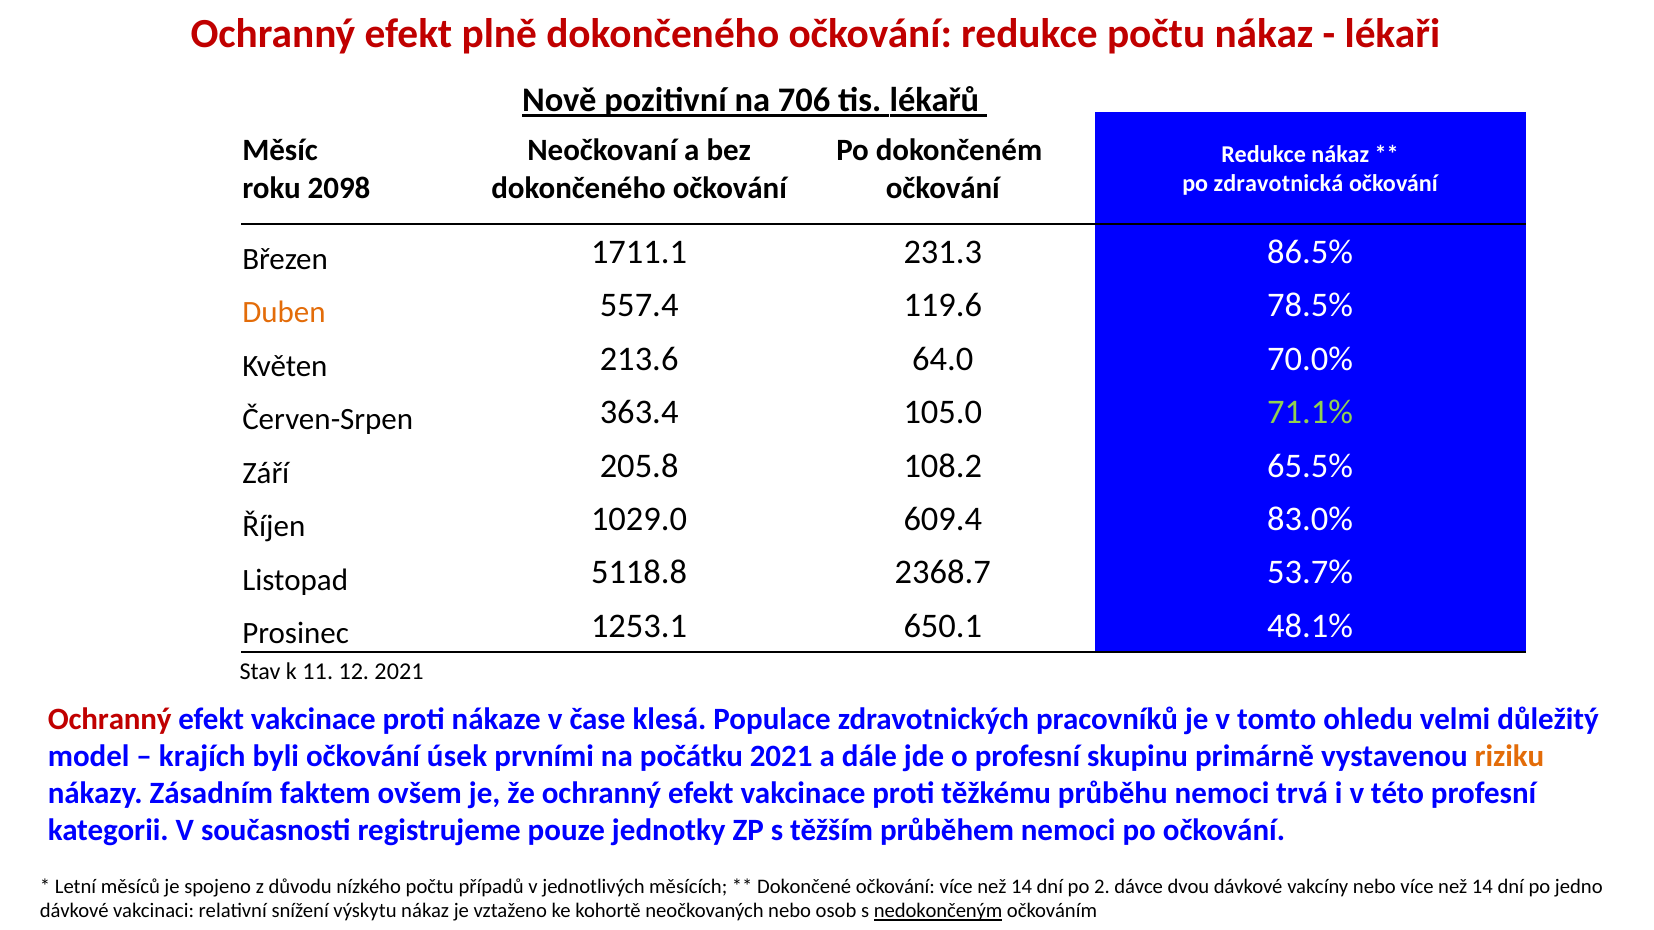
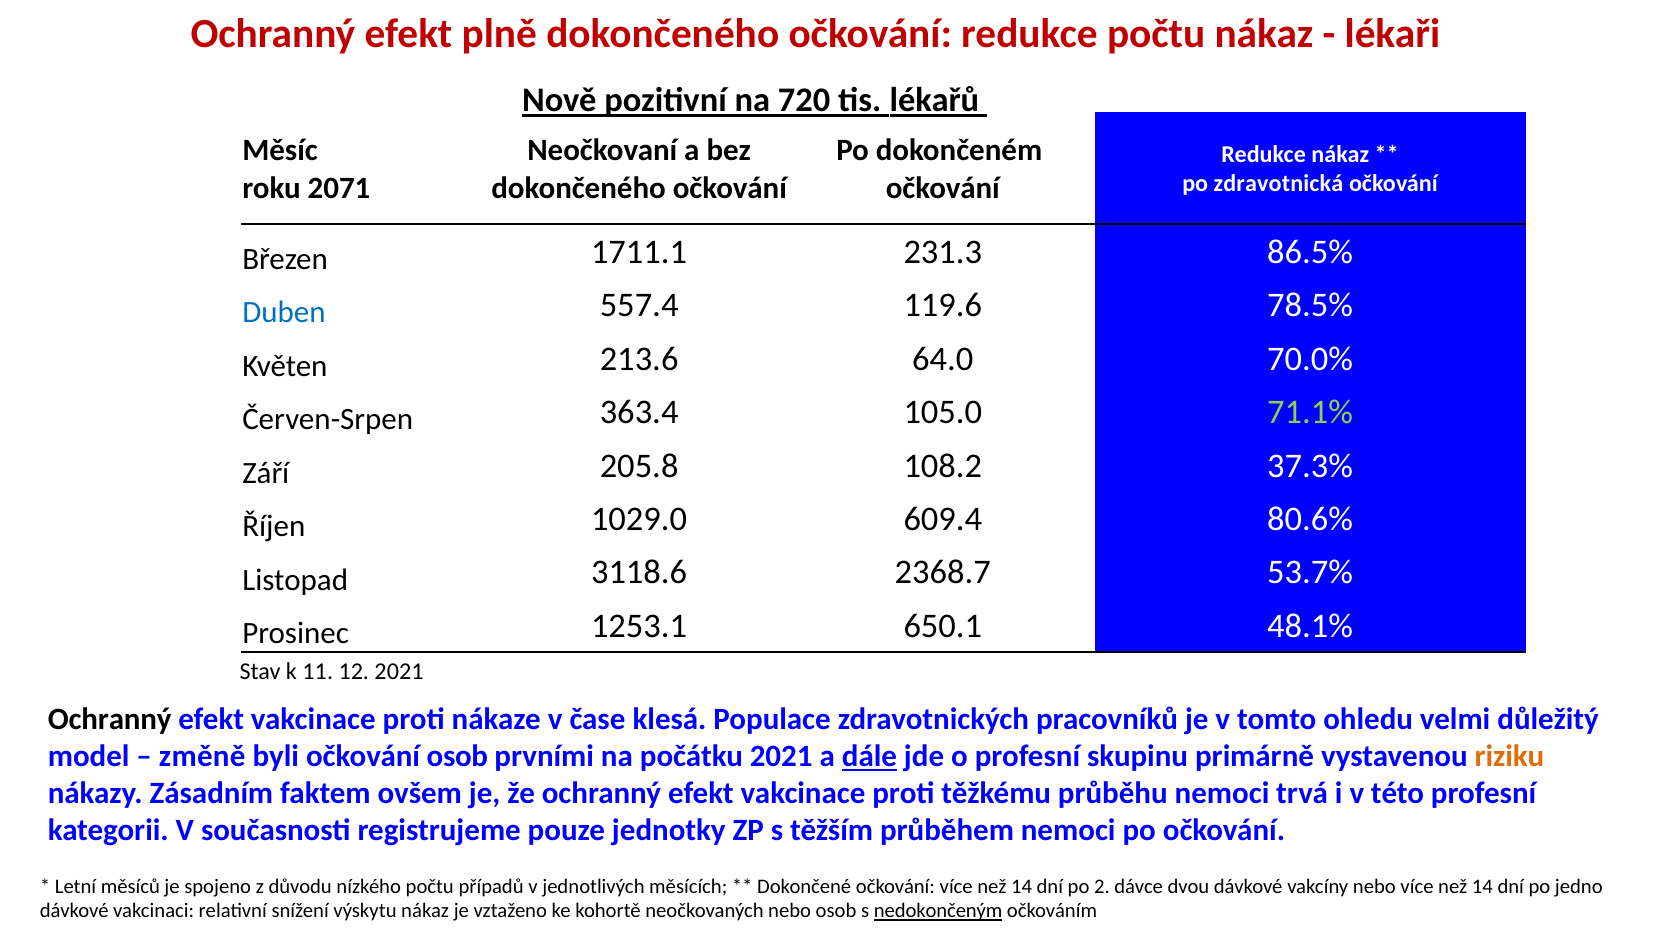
706: 706 -> 720
2098: 2098 -> 2071
Duben colour: orange -> blue
65.5%: 65.5% -> 37.3%
83.0%: 83.0% -> 80.6%
5118.8: 5118.8 -> 3118.6
Ochranný at (110, 719) colour: red -> black
krajích: krajích -> změně
očkování úsek: úsek -> osob
dále underline: none -> present
